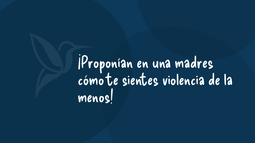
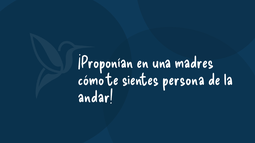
violencia: violencia -> persona
menos: menos -> andar
